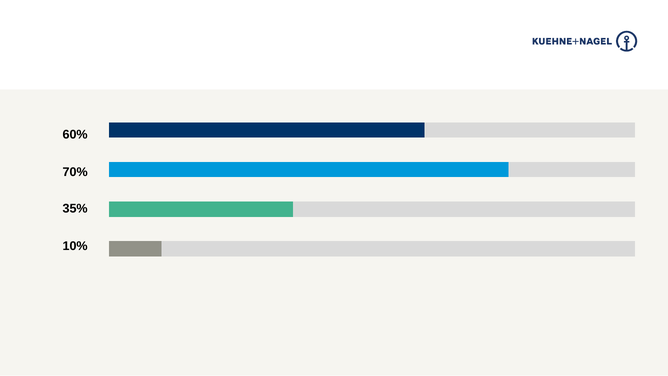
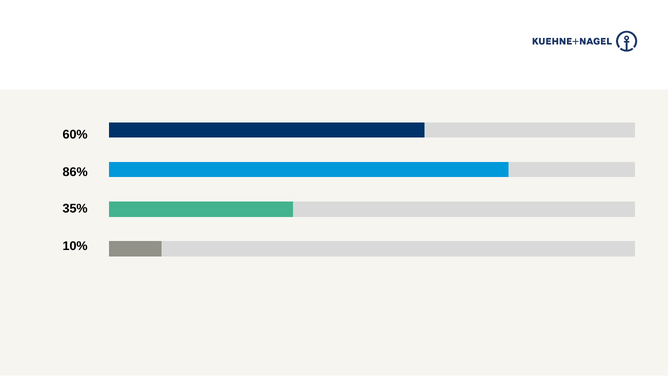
70%: 70% -> 86%
